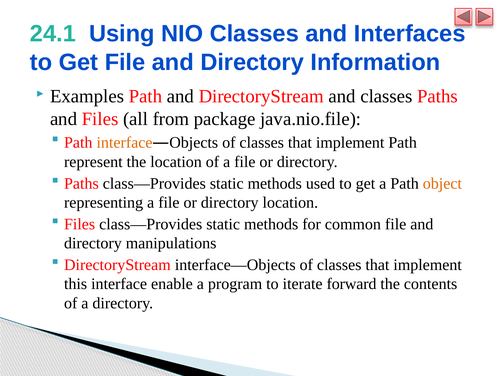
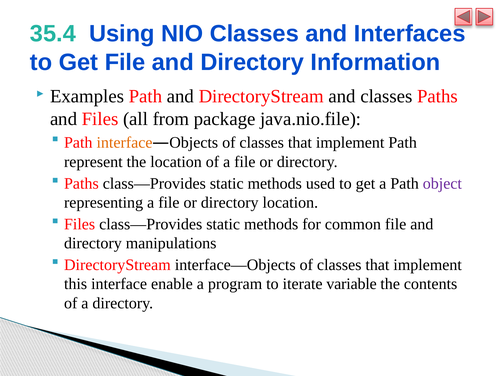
24.1: 24.1 -> 35.4
object colour: orange -> purple
forward: forward -> variable
